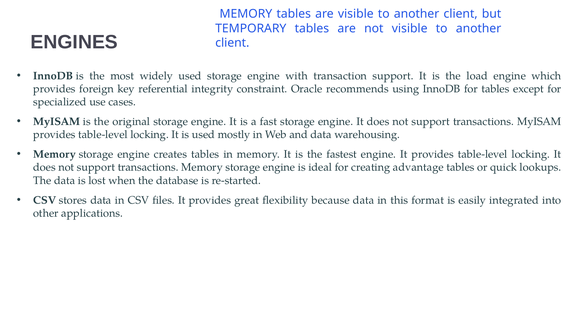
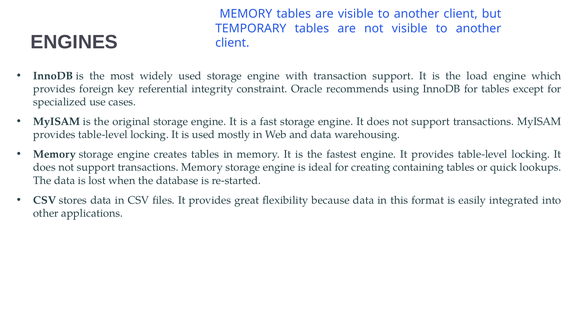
advantage: advantage -> containing
